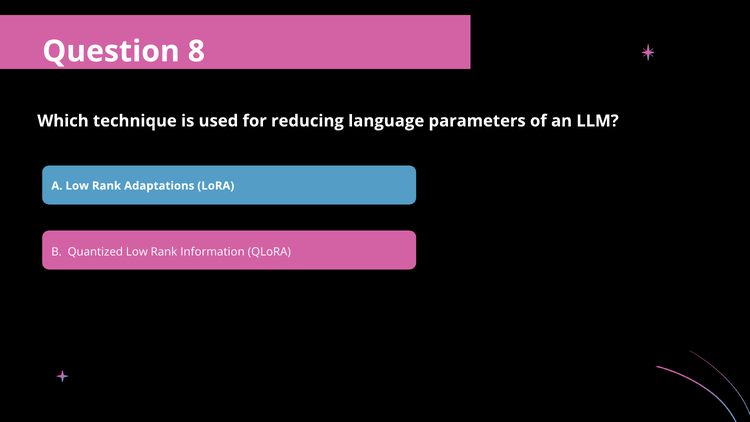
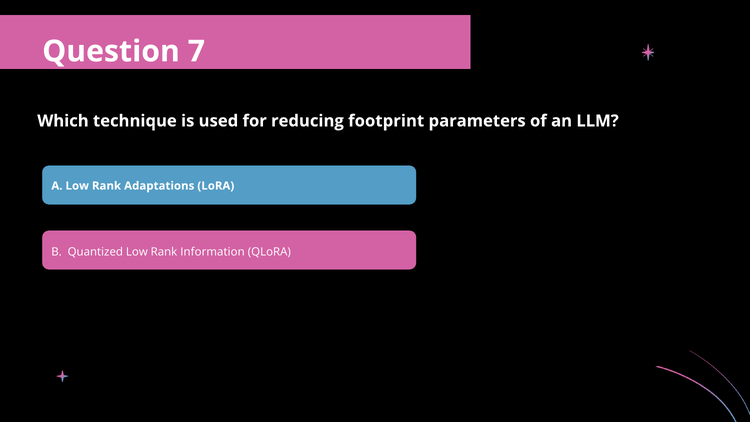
8: 8 -> 7
language: language -> footprint
